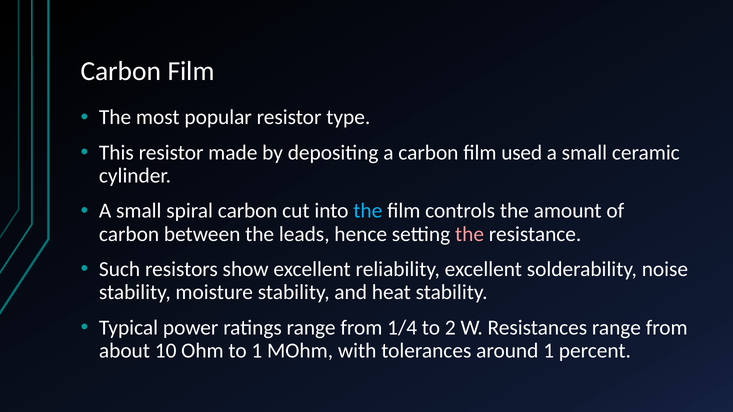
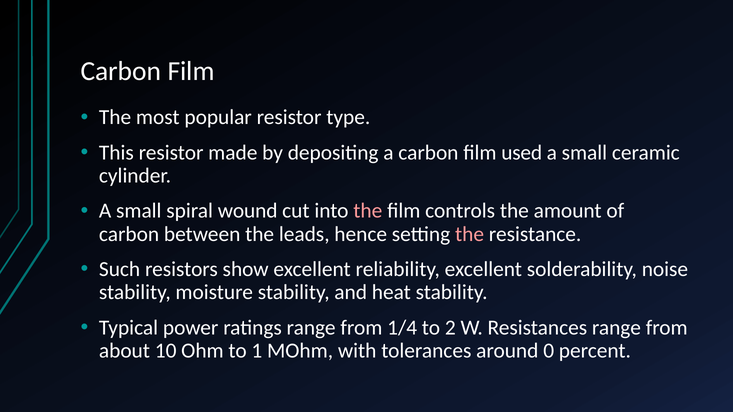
spiral carbon: carbon -> wound
the at (368, 211) colour: light blue -> pink
around 1: 1 -> 0
